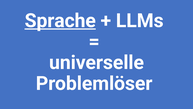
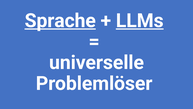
LLMs underline: none -> present
